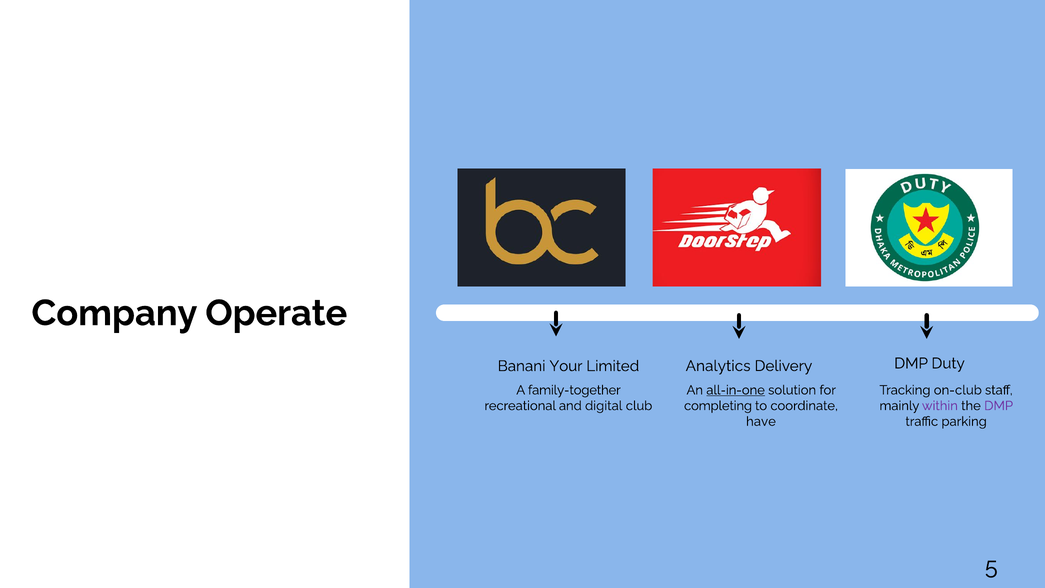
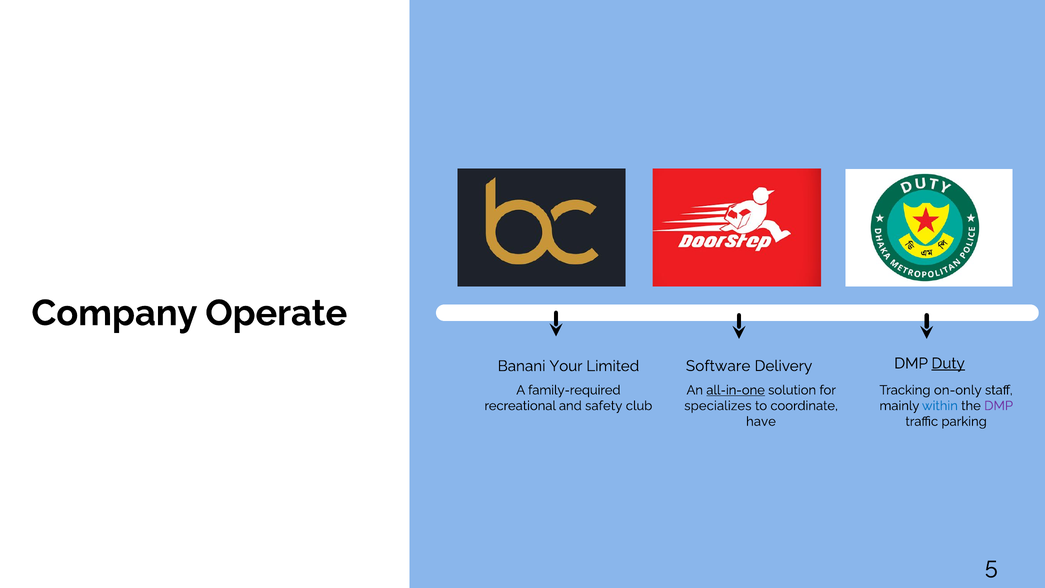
Analytics: Analytics -> Software
Duty underline: none -> present
family-together: family-together -> family-required
on-club: on-club -> on-only
digital: digital -> safety
completing: completing -> specializes
within colour: purple -> blue
